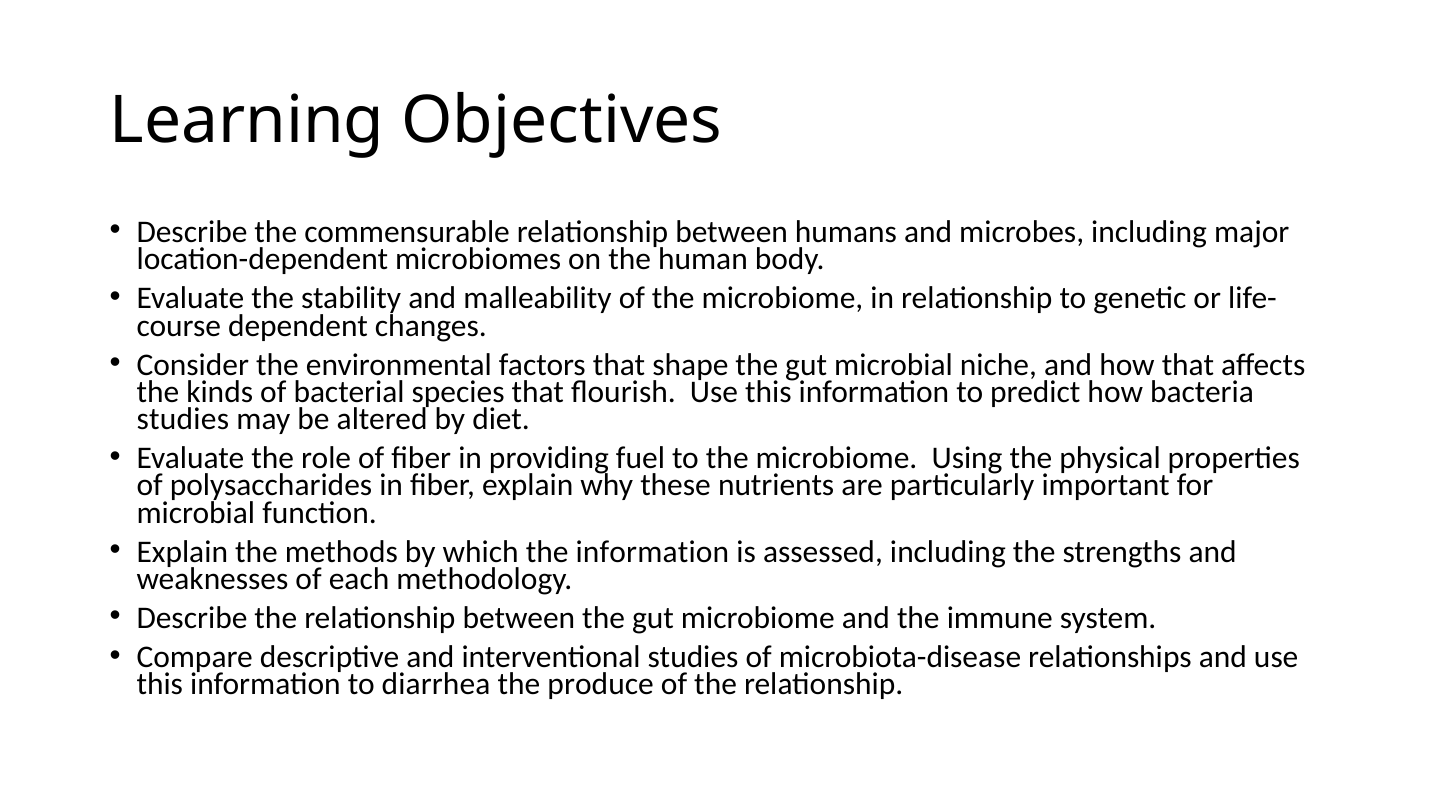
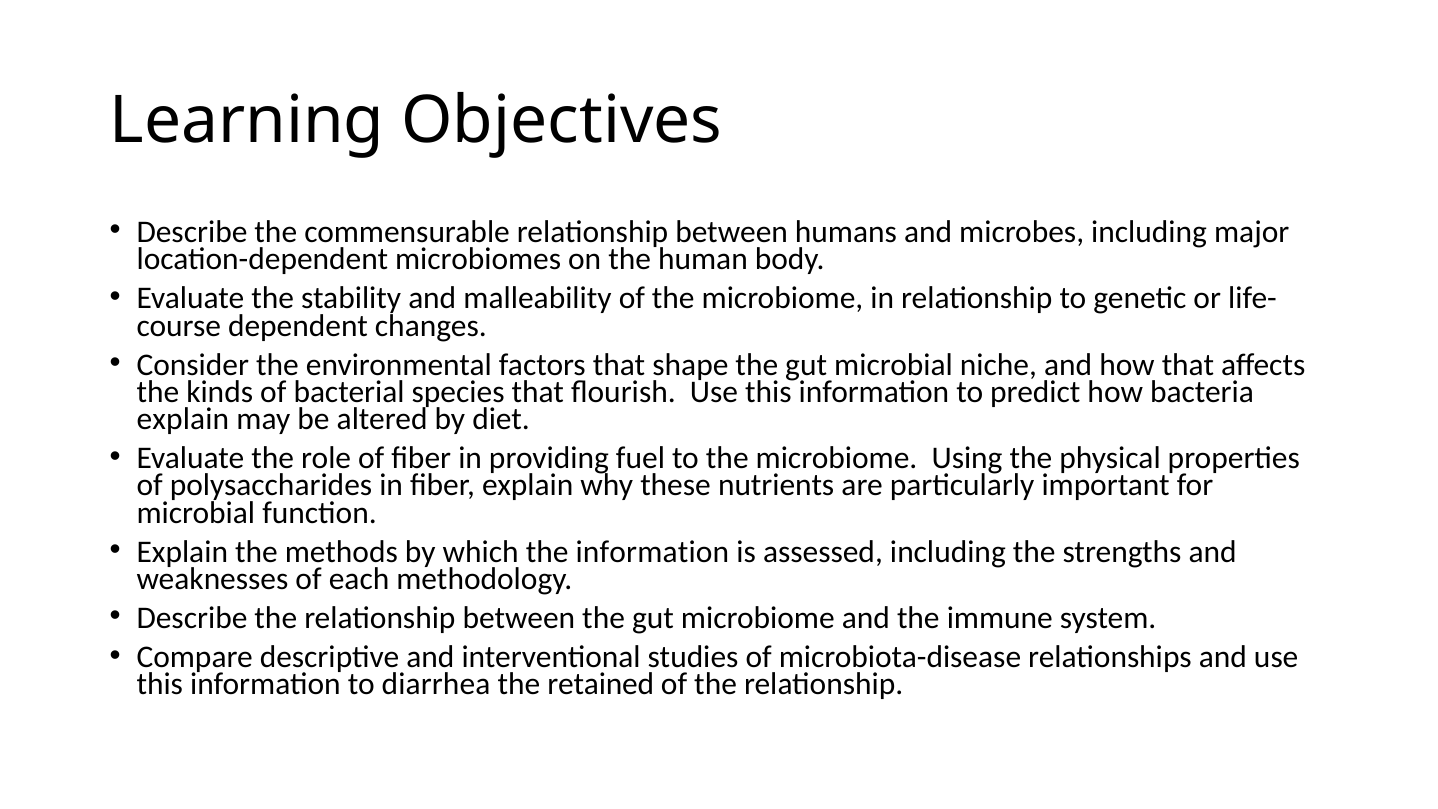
studies at (183, 419): studies -> explain
produce: produce -> retained
